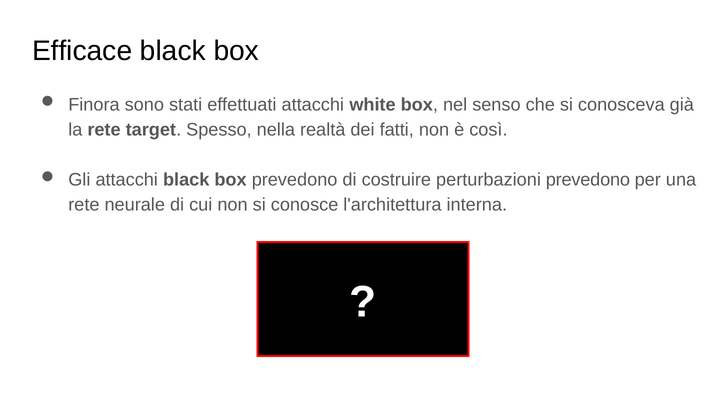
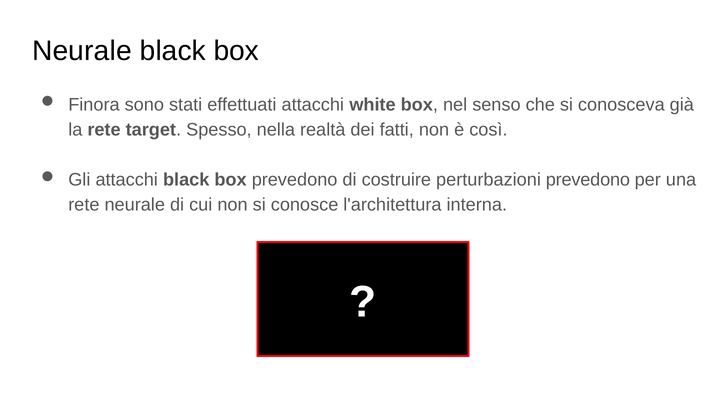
Efficace at (82, 51): Efficace -> Neurale
